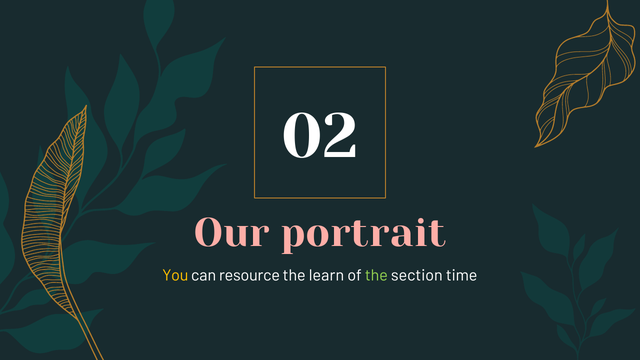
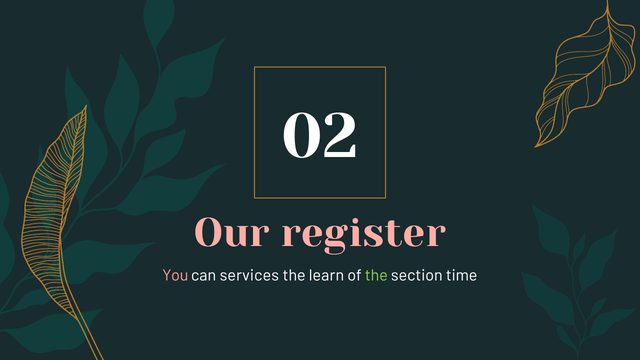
portrait: portrait -> register
You colour: yellow -> pink
resource: resource -> services
